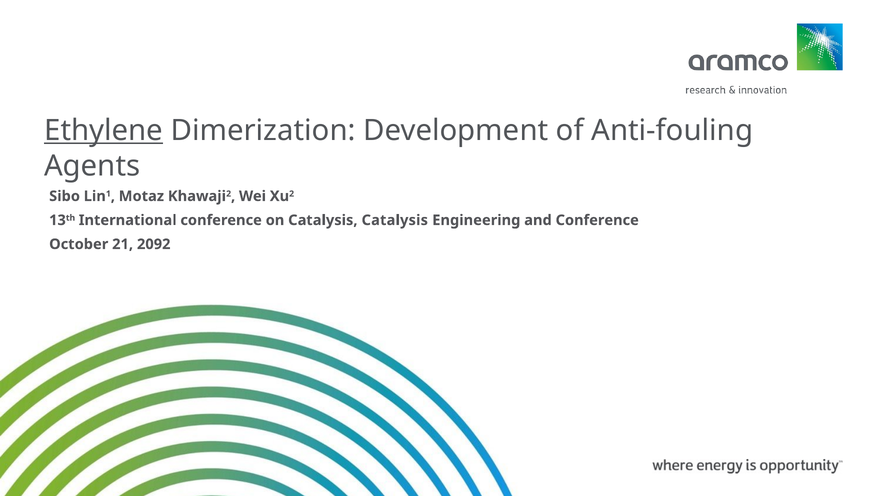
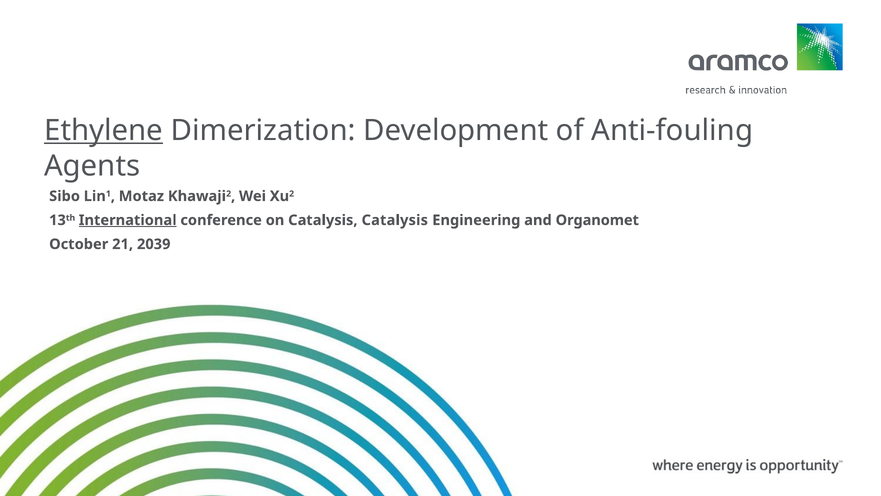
International underline: none -> present
and Conference: Conference -> Organomet
2092: 2092 -> 2039
